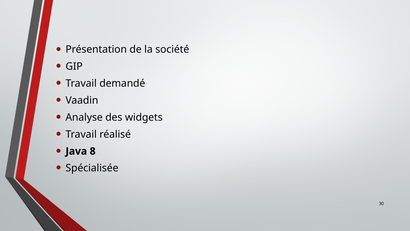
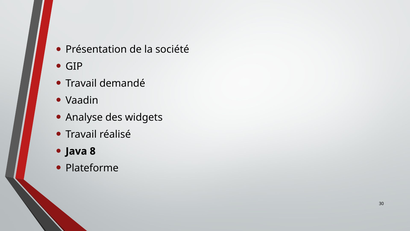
Spécialisée: Spécialisée -> Plateforme
